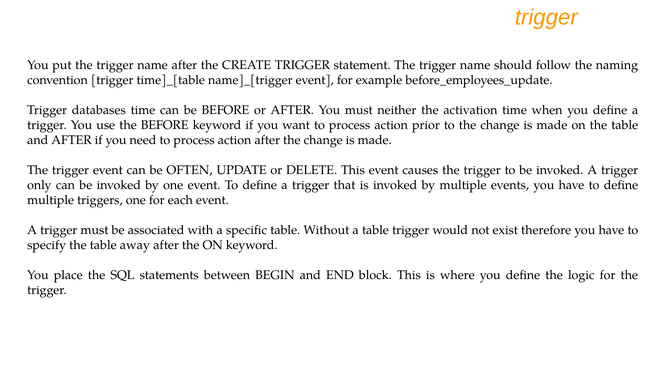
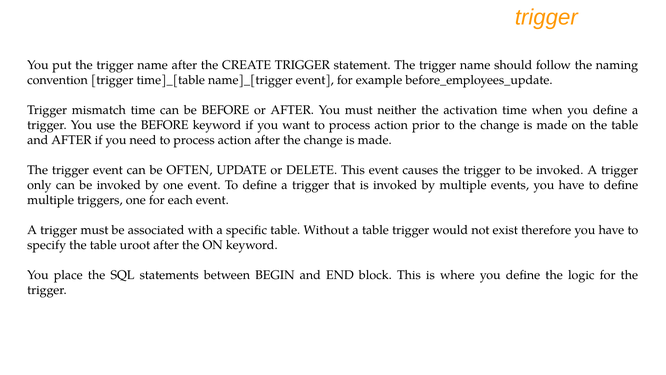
databases: databases -> mismatch
away: away -> uroot
